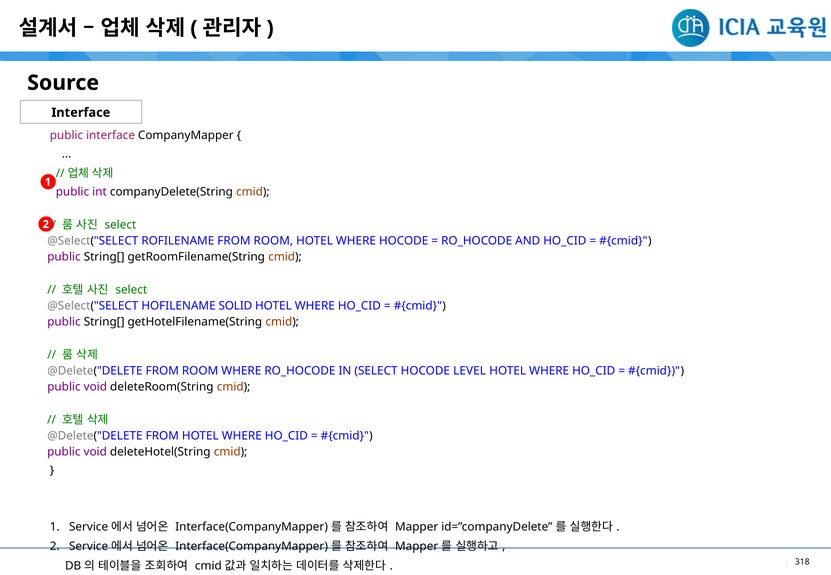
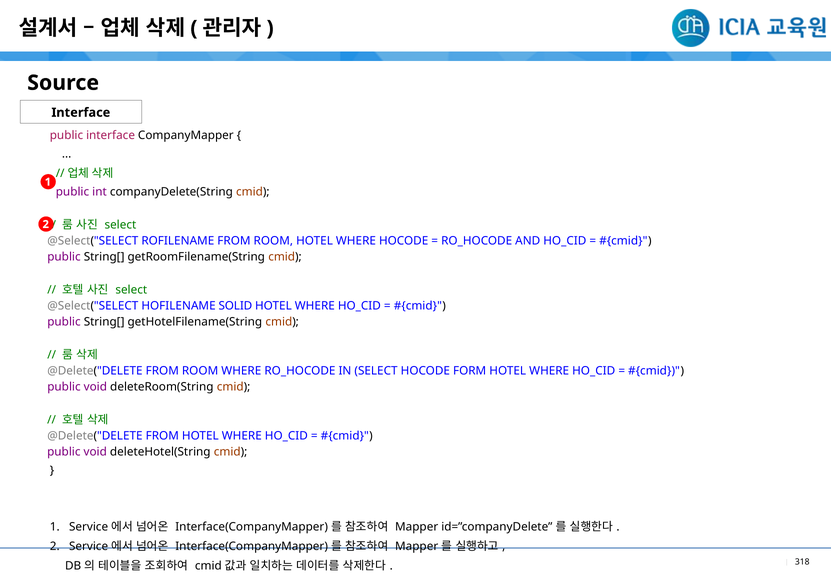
LEVEL: LEVEL -> FORM
